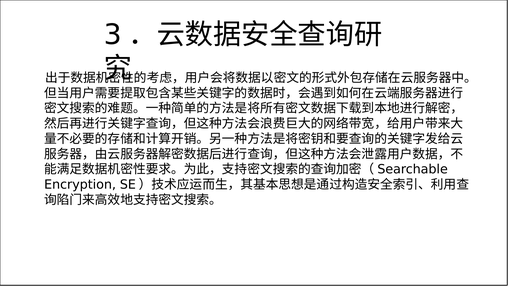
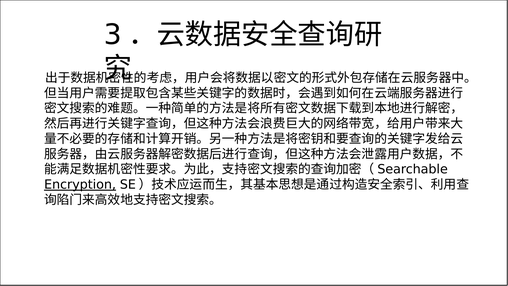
Encryption underline: none -> present
